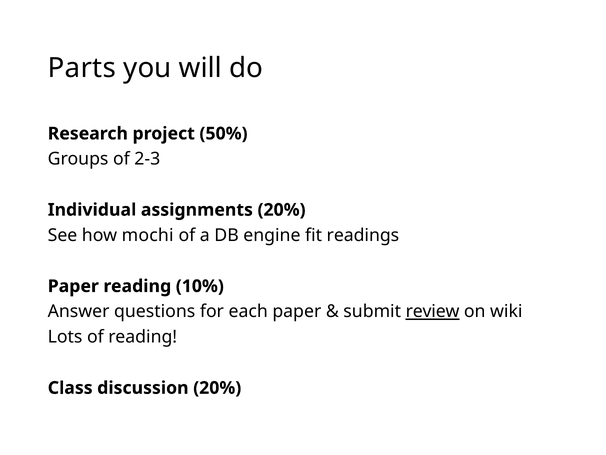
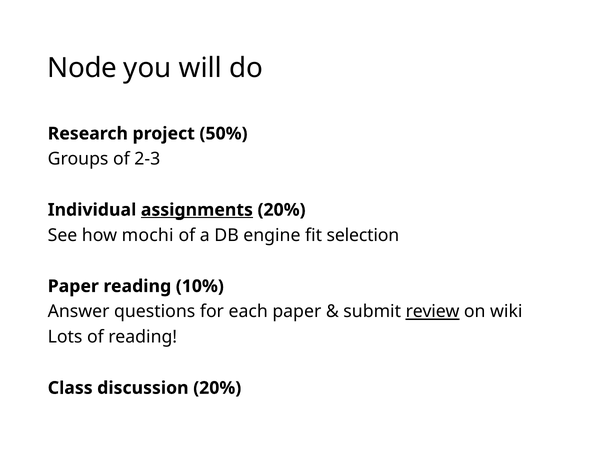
Parts: Parts -> Node
assignments underline: none -> present
readings: readings -> selection
